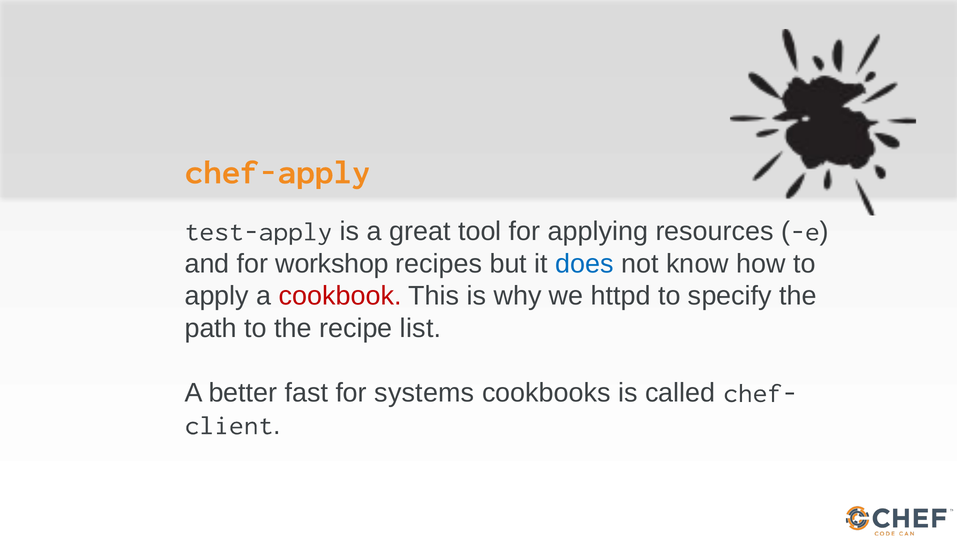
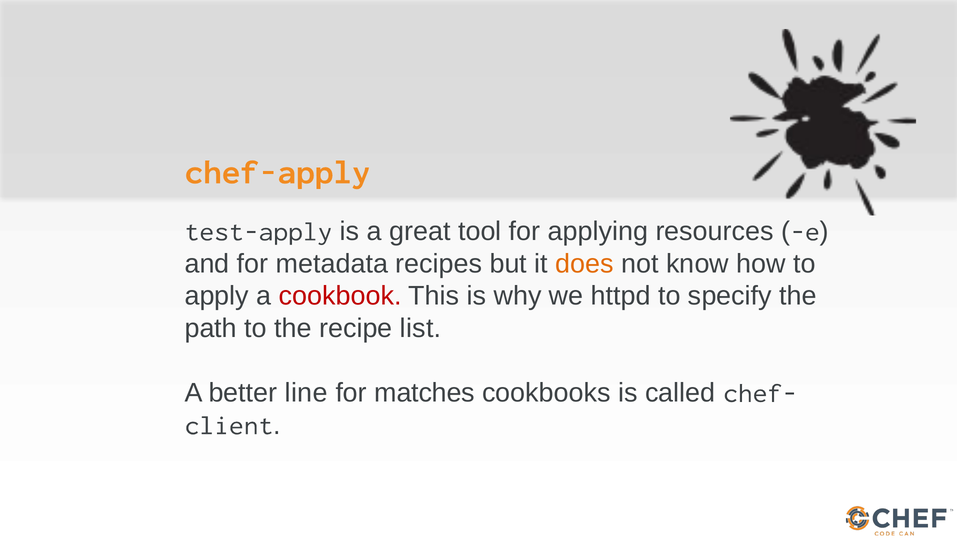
workshop: workshop -> metadata
does colour: blue -> orange
fast: fast -> line
systems: systems -> matches
